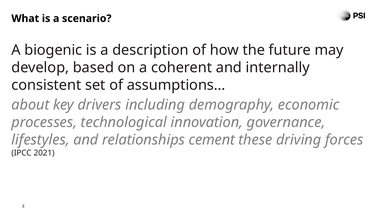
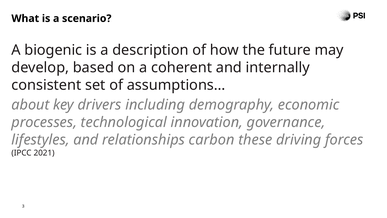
cement: cement -> carbon
